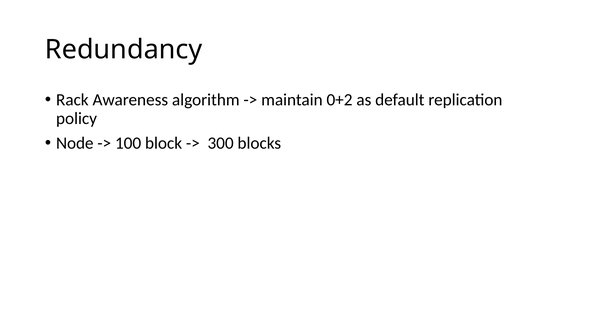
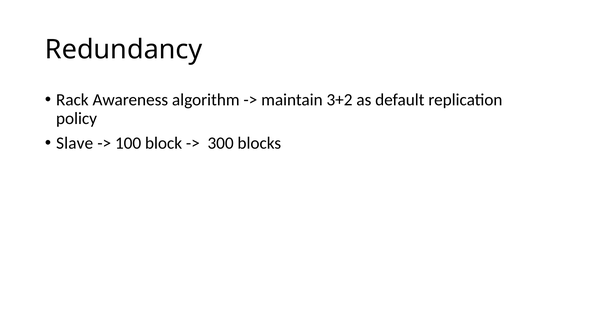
0+2: 0+2 -> 3+2
Node: Node -> Slave
